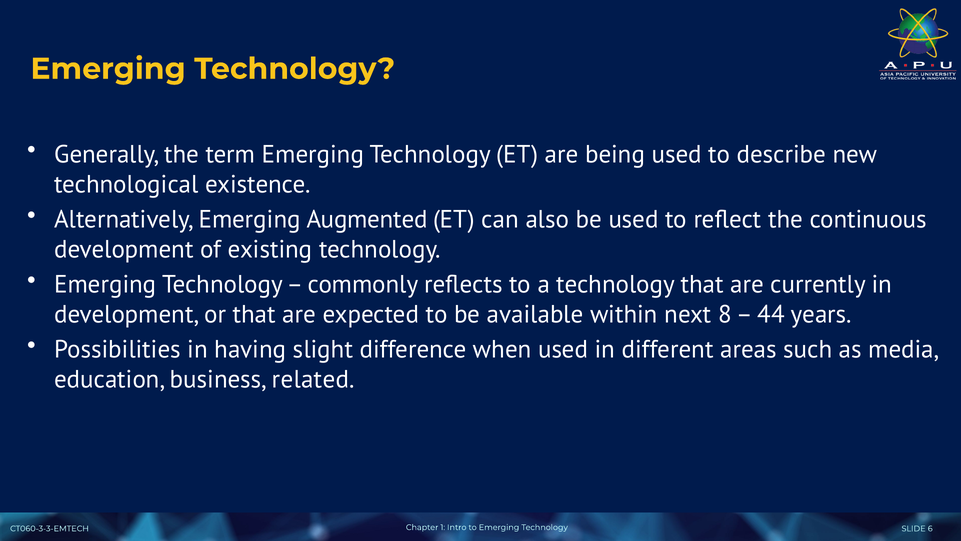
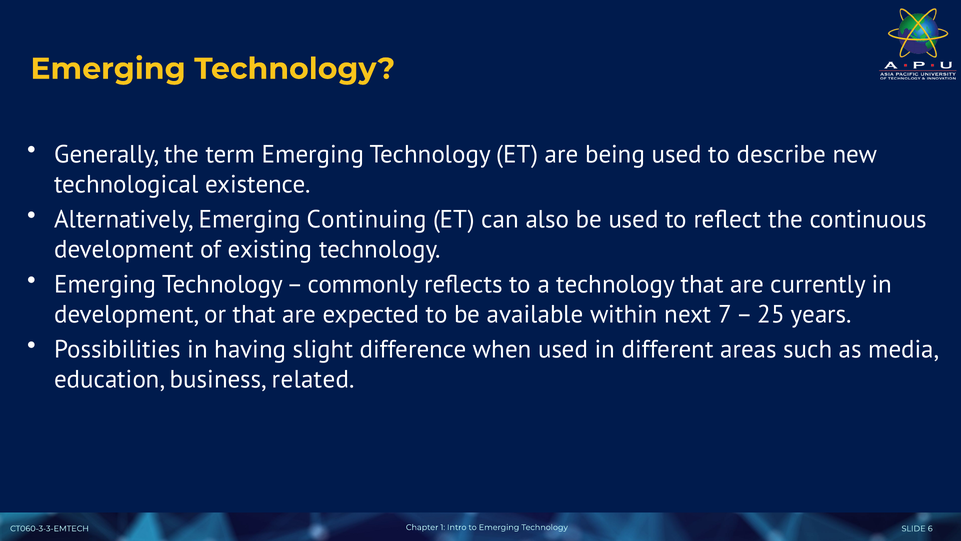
Augmented: Augmented -> Continuing
8: 8 -> 7
44: 44 -> 25
